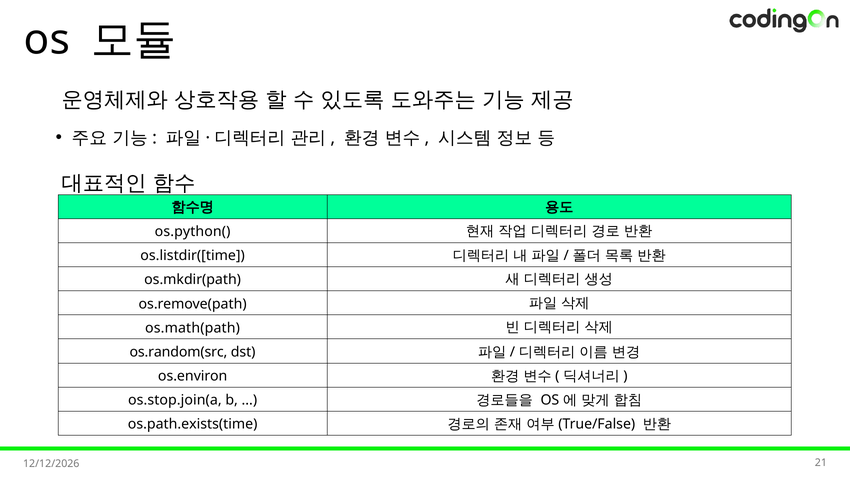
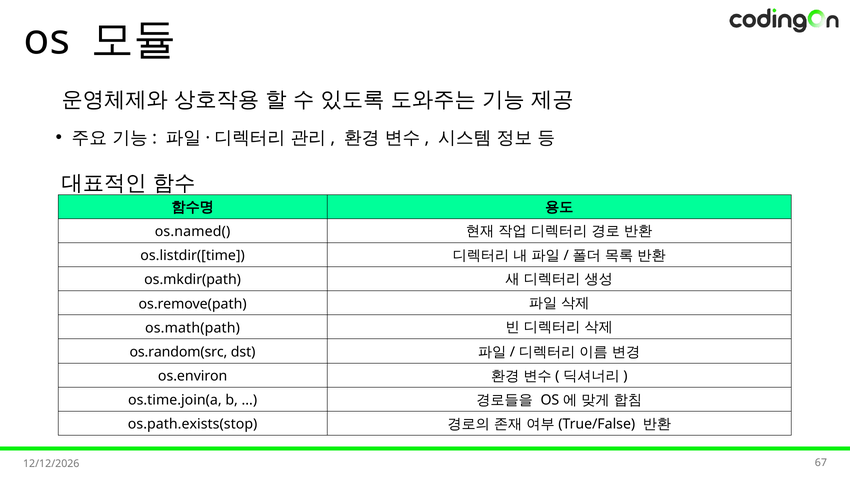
os.python(: os.python( -> os.named(
os.stop.join(a: os.stop.join(a -> os.time.join(a
os.path.exists(time: os.path.exists(time -> os.path.exists(stop
21: 21 -> 67
